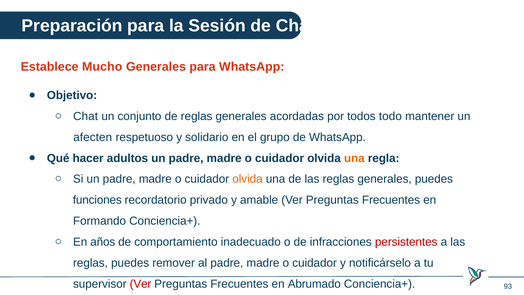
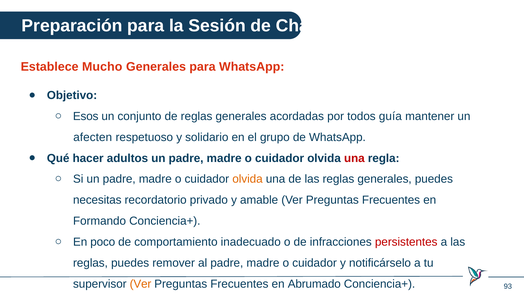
Chat at (86, 116): Chat -> Esos
todo: todo -> guía
una at (354, 158) colour: orange -> red
funciones: funciones -> necesitas
años: años -> poco
Ver at (141, 284) colour: red -> orange
